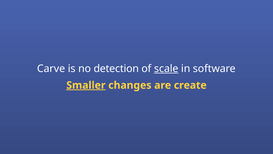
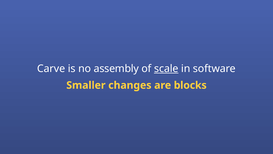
detection: detection -> assembly
Smaller underline: present -> none
create: create -> blocks
